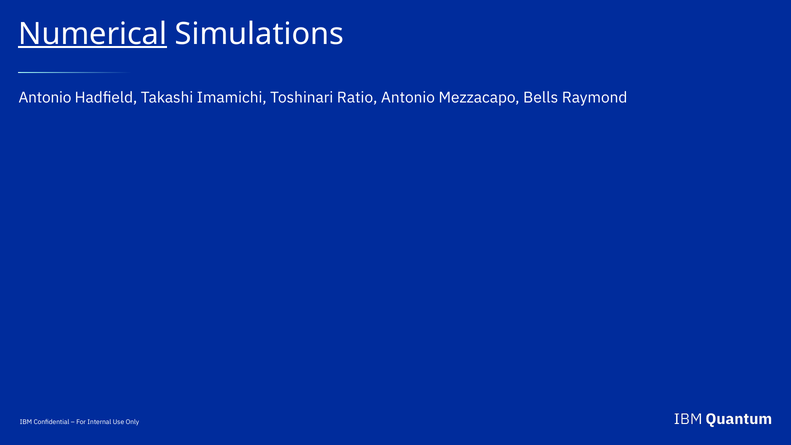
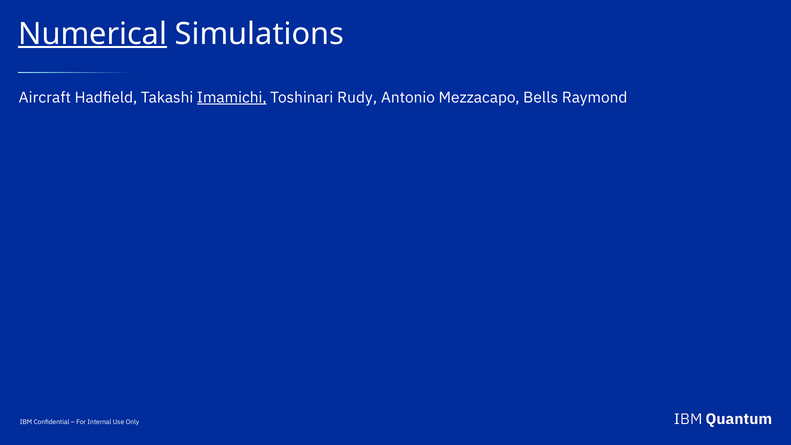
Antonio at (45, 98): Antonio -> Aircraft
Imamichi underline: none -> present
Ratio: Ratio -> Rudy
